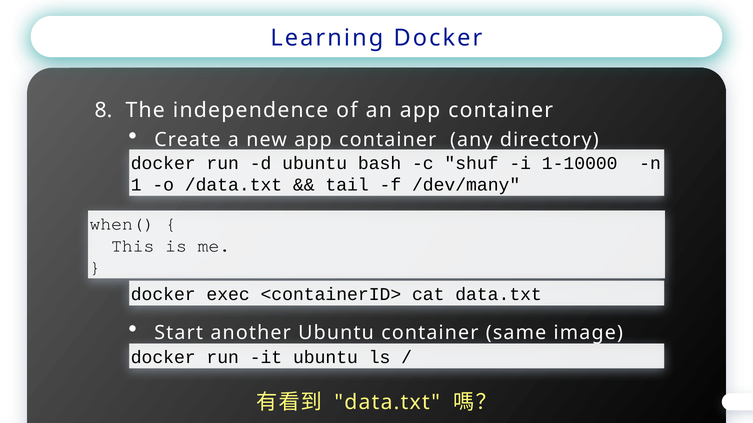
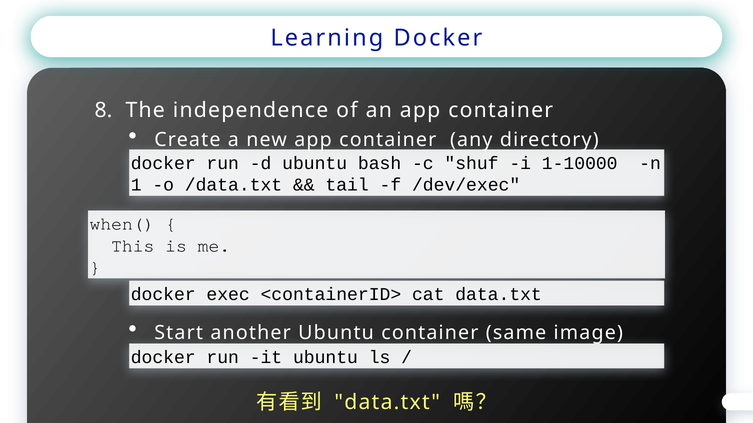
/dev/many: /dev/many -> /dev/exec
